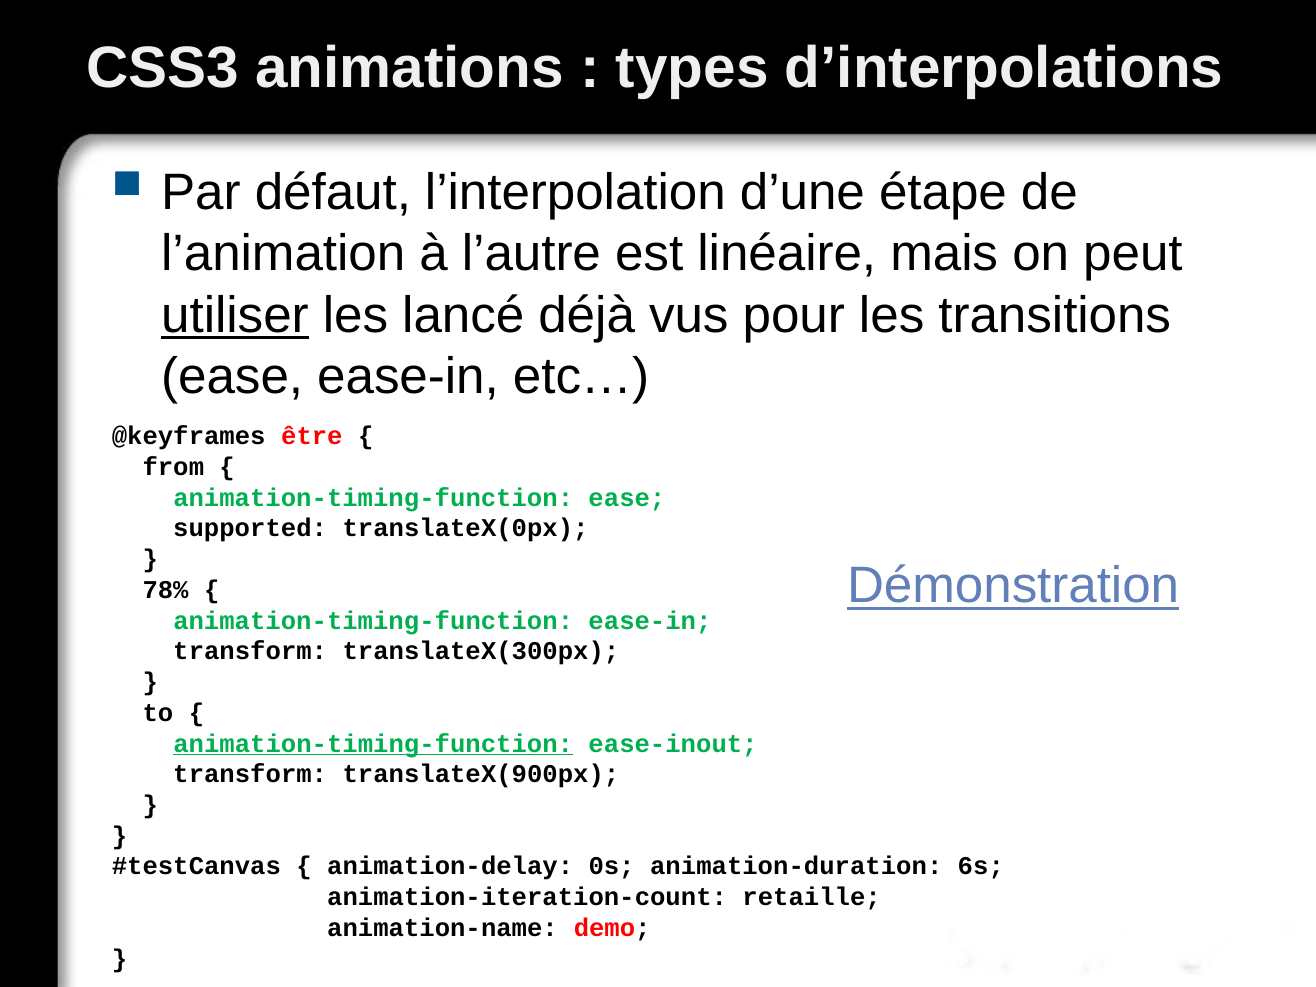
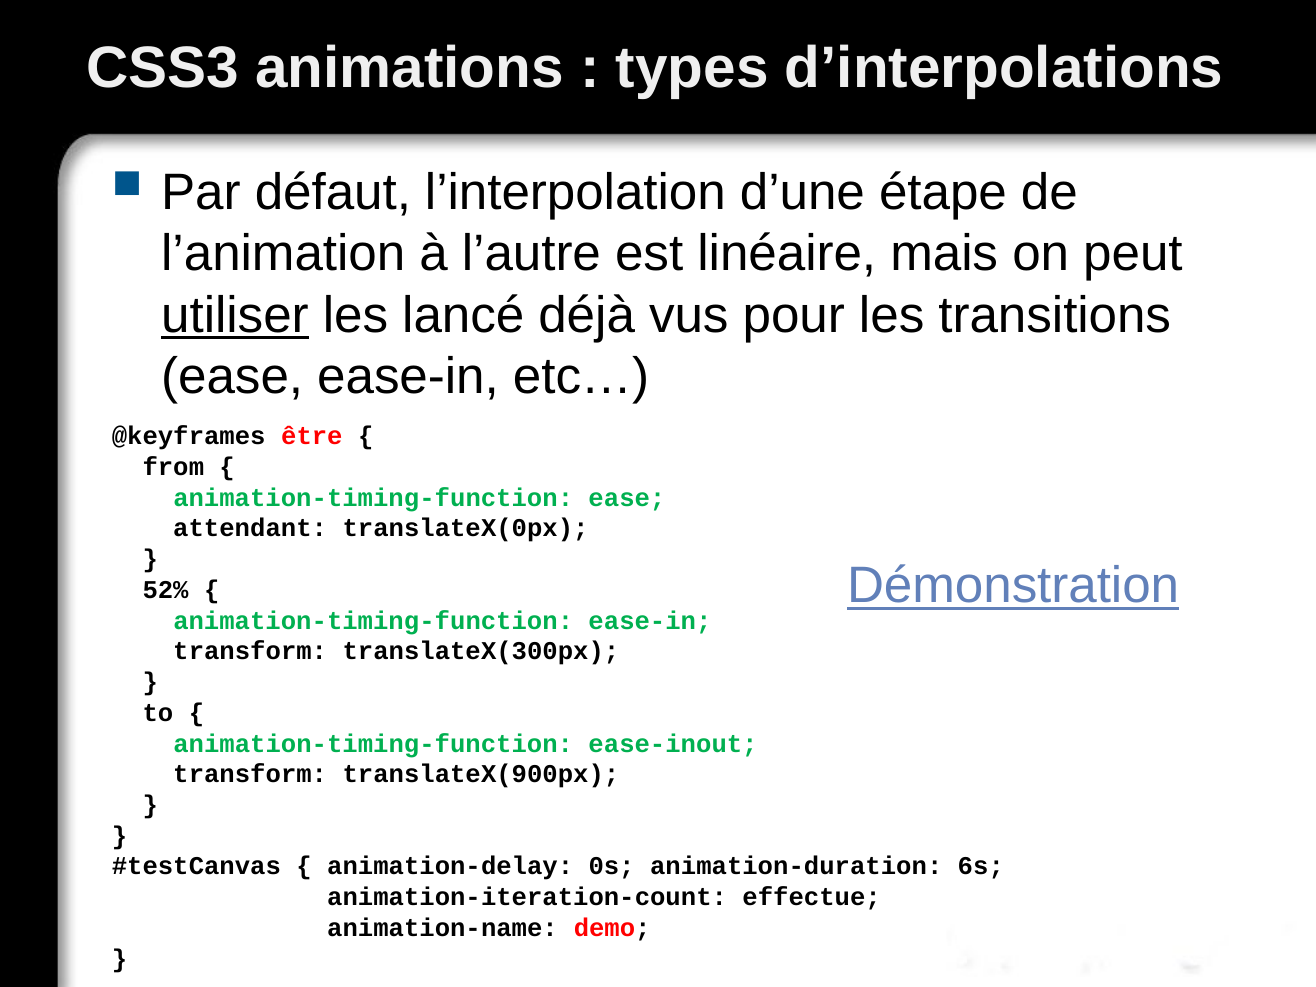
supported: supported -> attendant
78%: 78% -> 52%
animation-timing-function at (373, 744) underline: present -> none
retaille: retaille -> effectue
